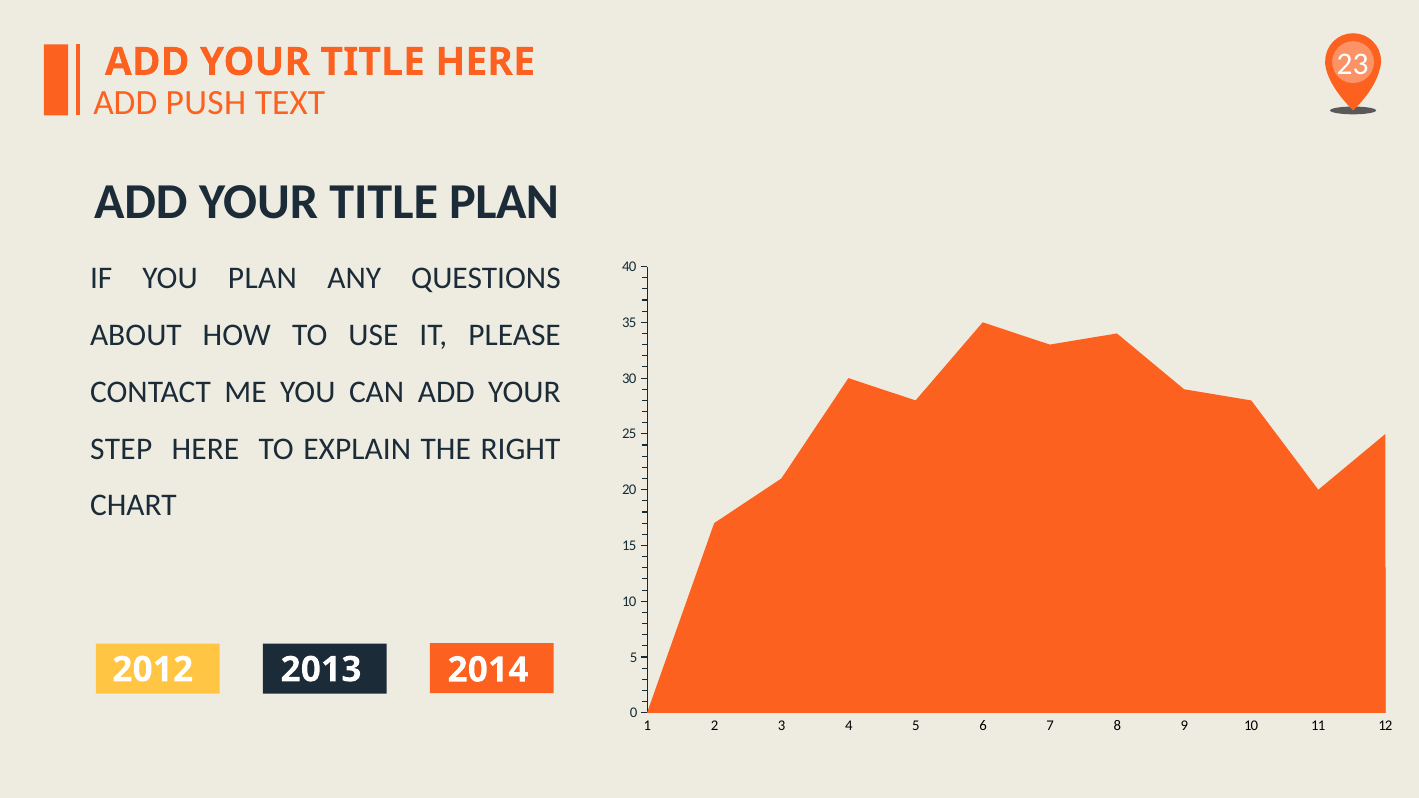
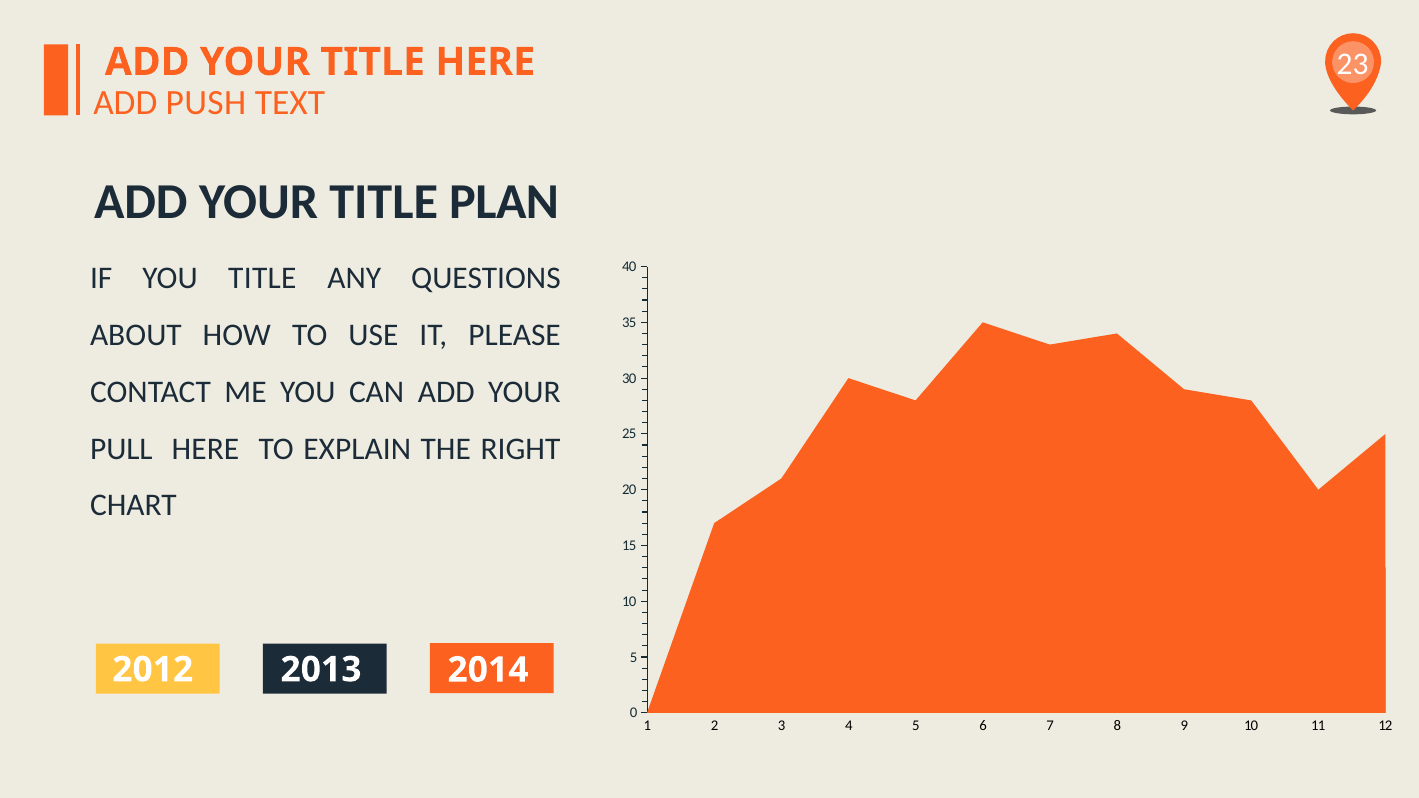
YOU PLAN: PLAN -> TITLE
STEP: STEP -> PULL
